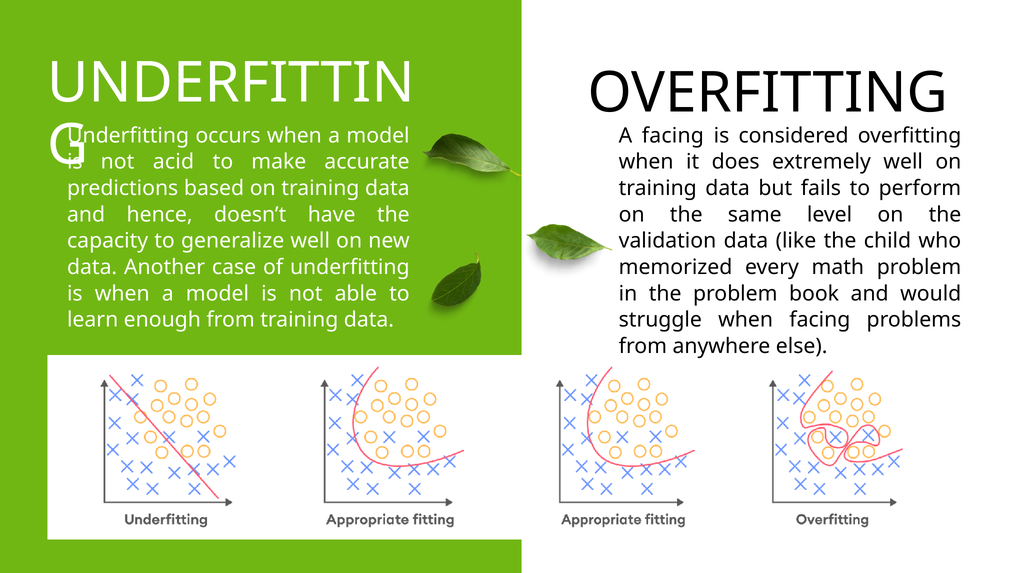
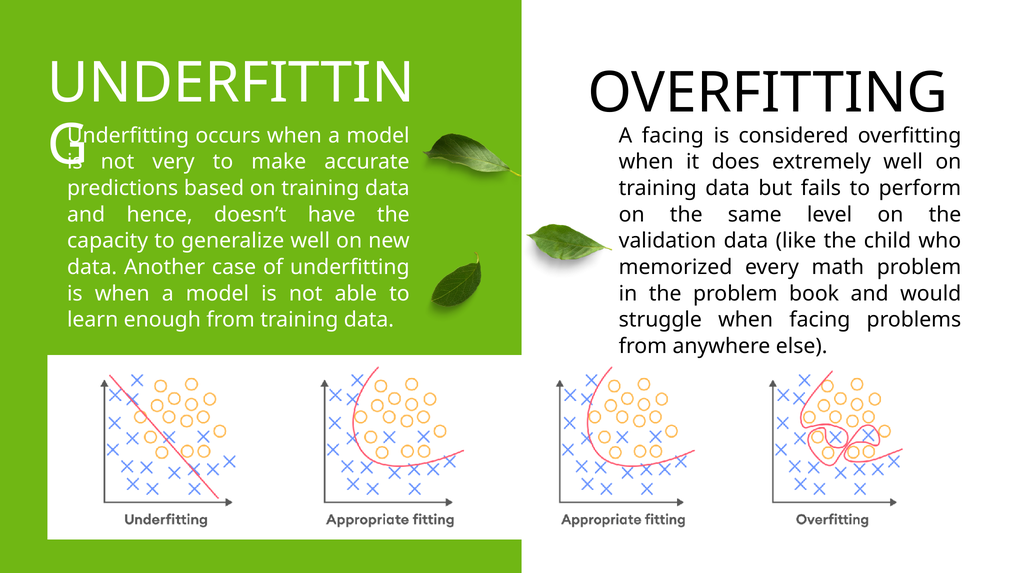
acid: acid -> very
